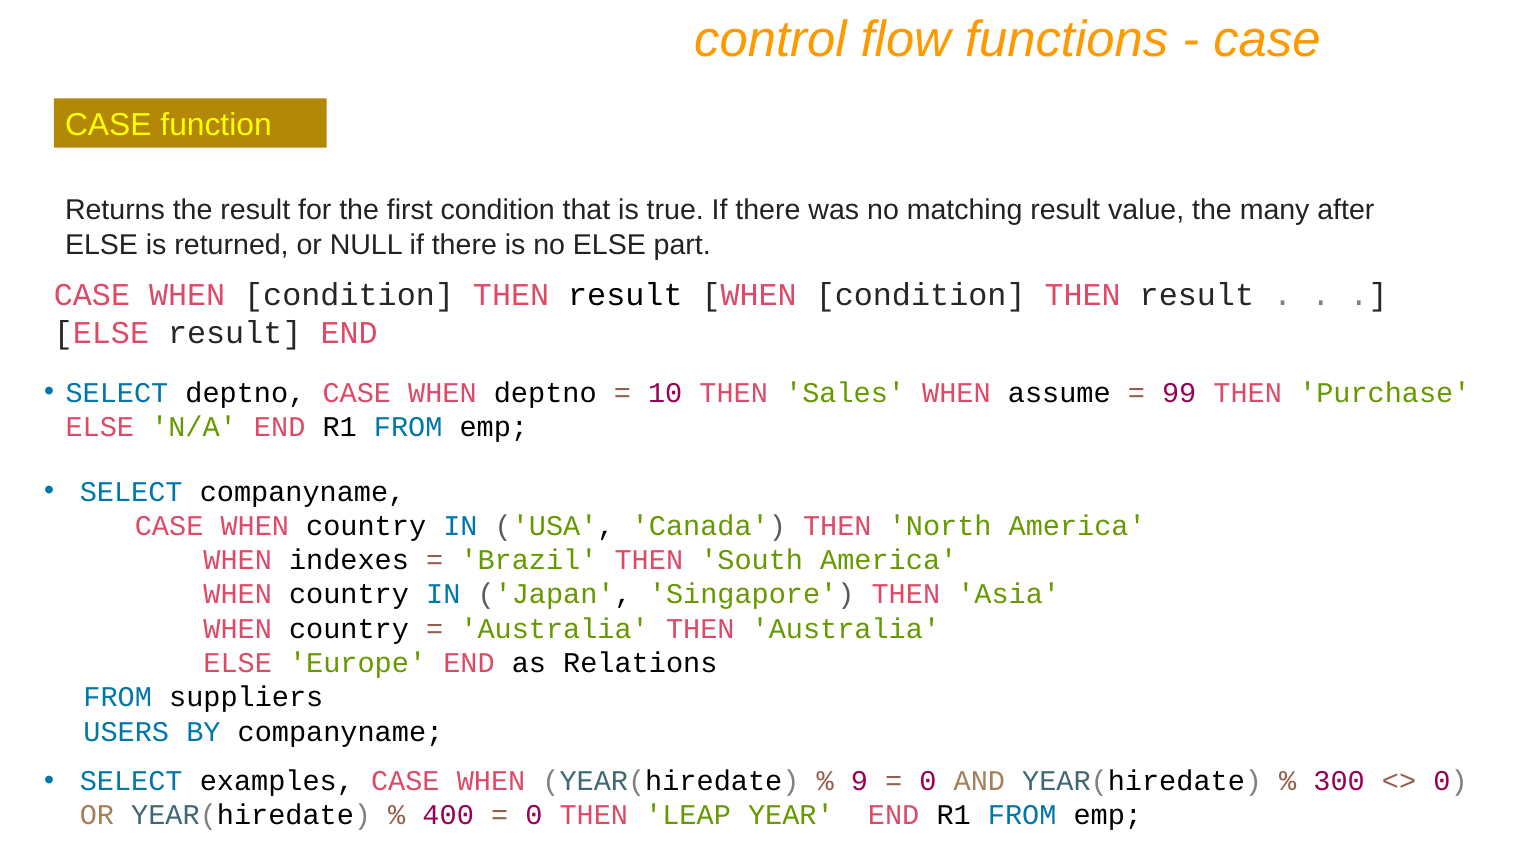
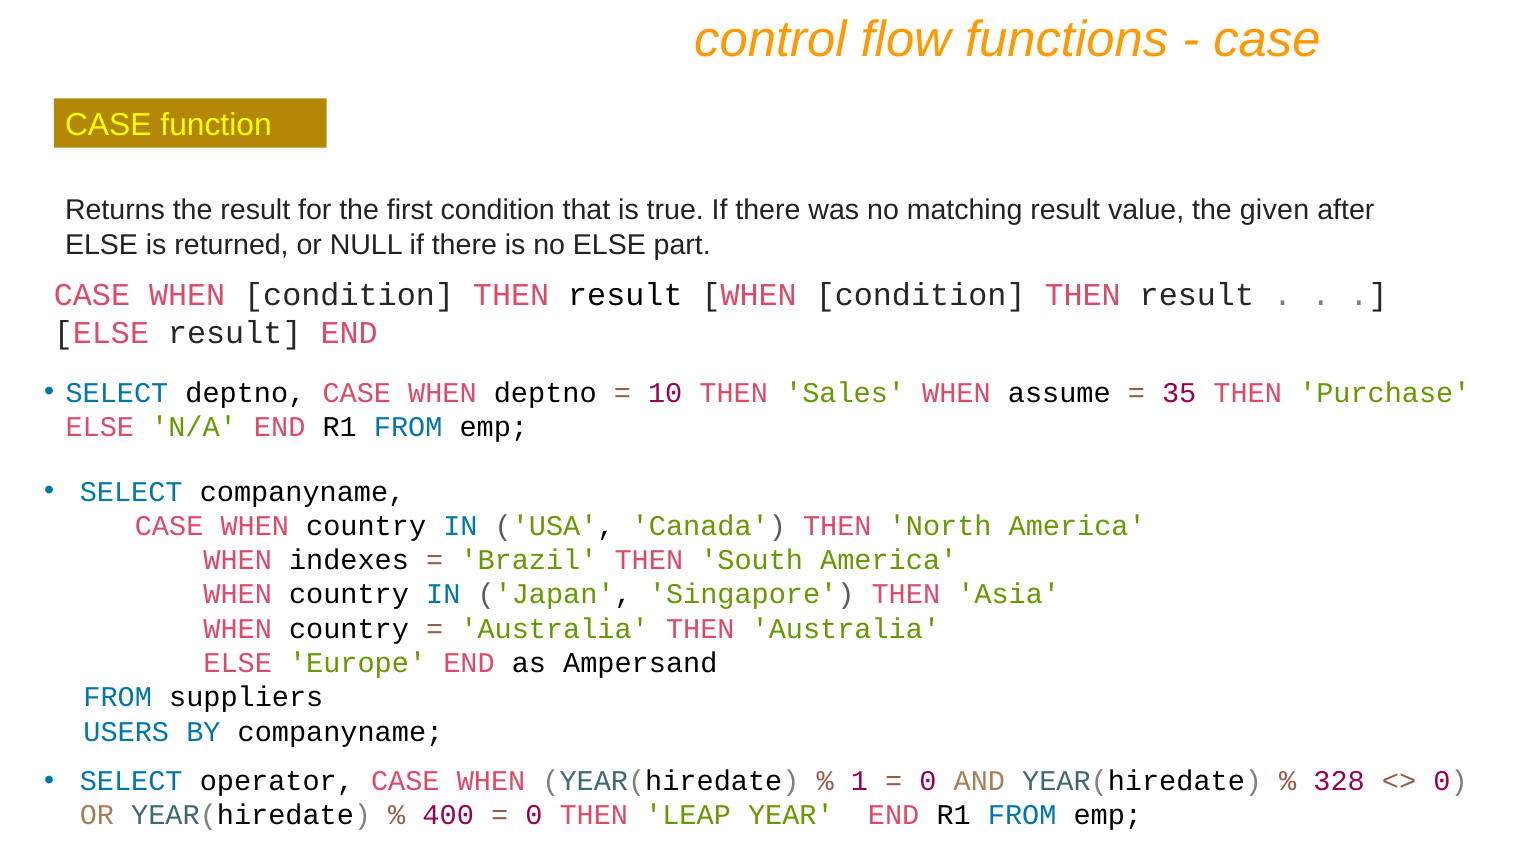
many: many -> given
99: 99 -> 35
Relations: Relations -> Ampersand
examples: examples -> operator
9: 9 -> 1
300: 300 -> 328
